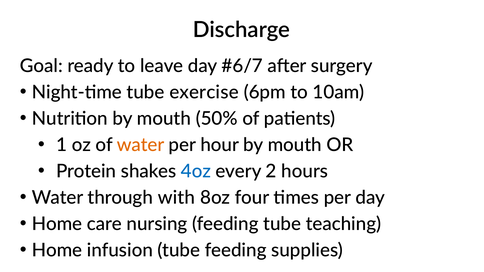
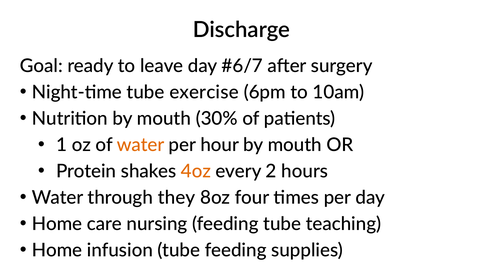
50%: 50% -> 30%
4oz colour: blue -> orange
with: with -> they
